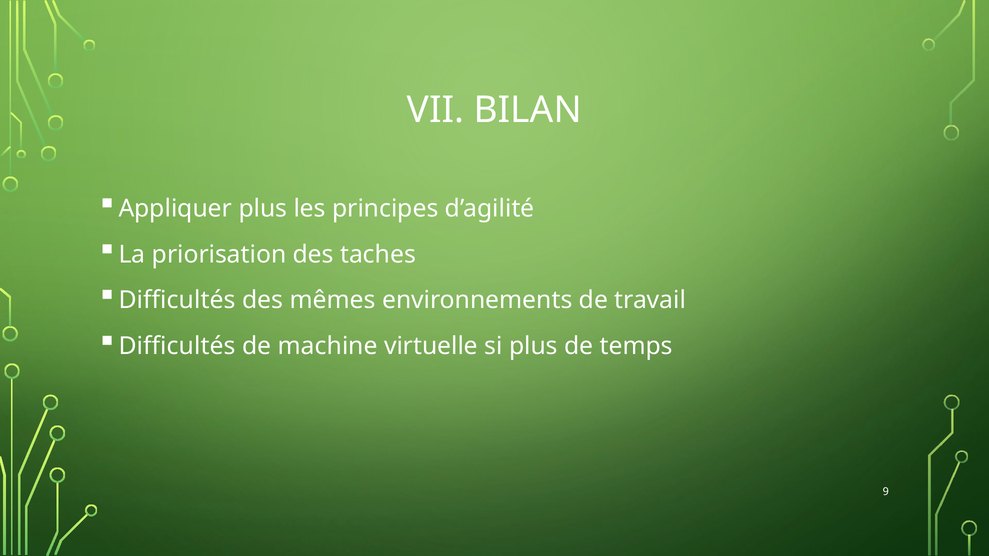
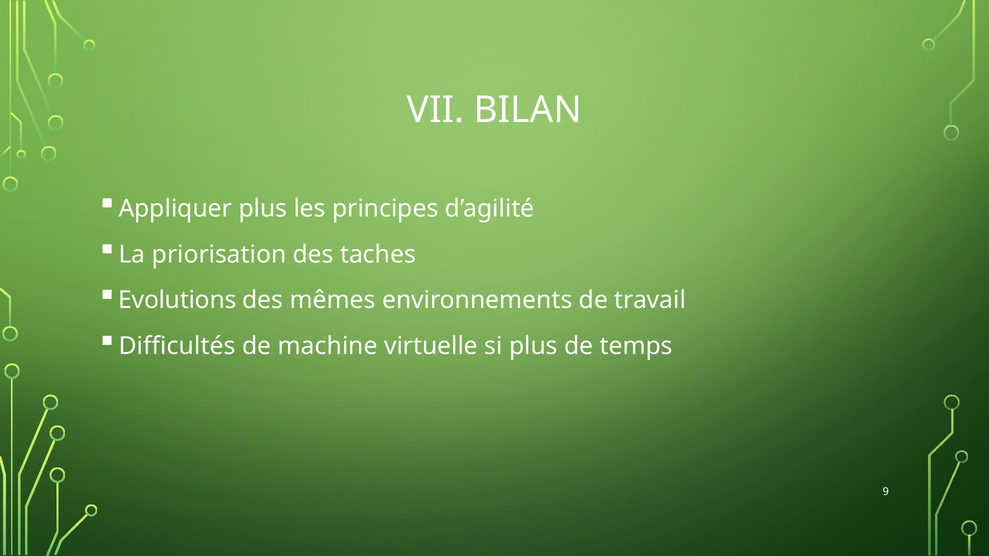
Difficultés at (177, 301): Difficultés -> Evolutions
